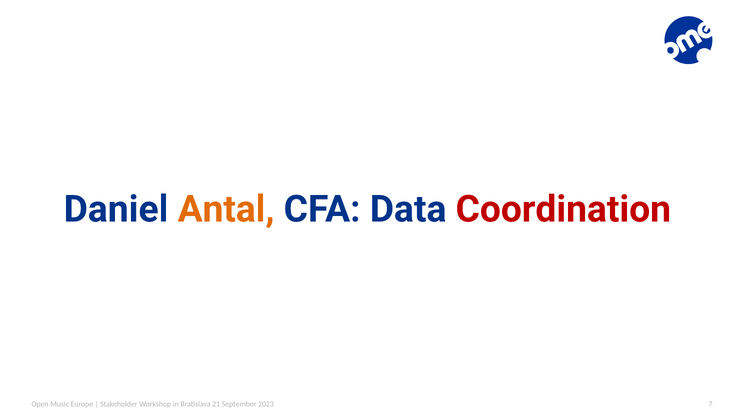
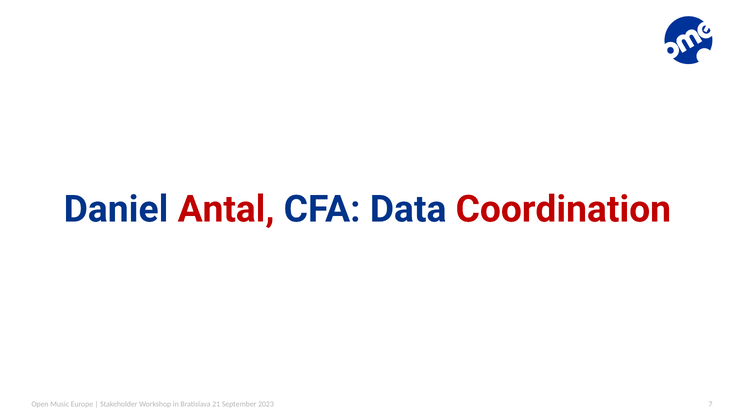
Antal colour: orange -> red
